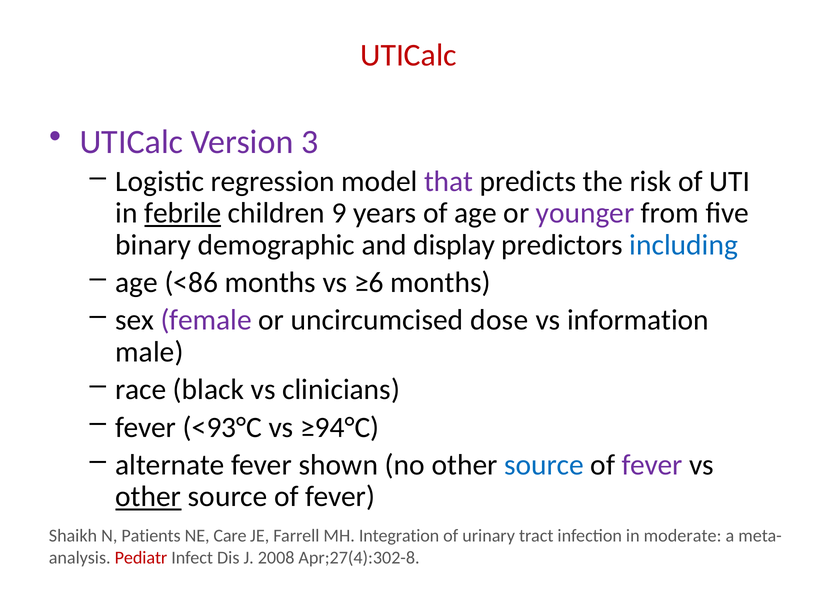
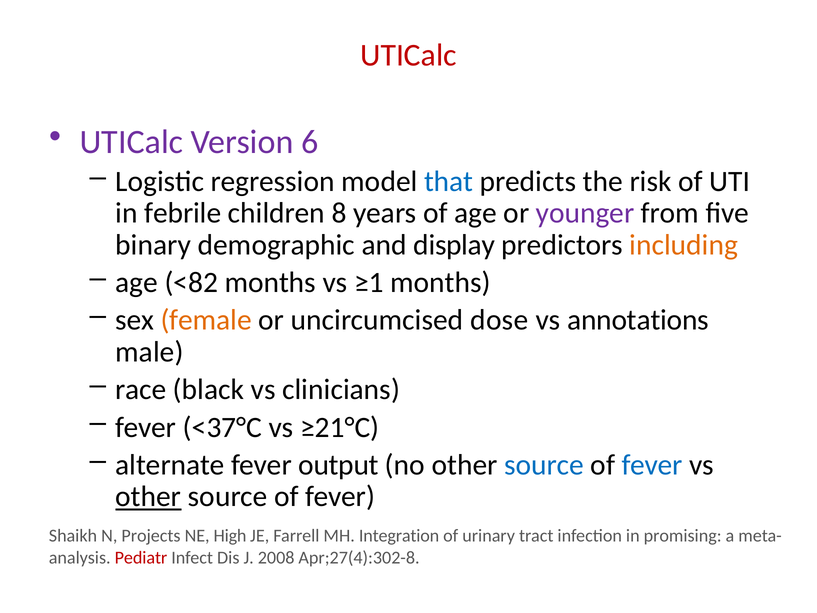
3: 3 -> 6
that colour: purple -> blue
febrile underline: present -> none
9: 9 -> 8
including colour: blue -> orange
<86: <86 -> <82
≥6: ≥6 -> ≥1
female colour: purple -> orange
information: information -> annotations
<93°C: <93°C -> <37°C
≥94°C: ≥94°C -> ≥21°C
shown: shown -> output
fever at (652, 465) colour: purple -> blue
Patients: Patients -> Projects
Care: Care -> High
moderate: moderate -> promising
